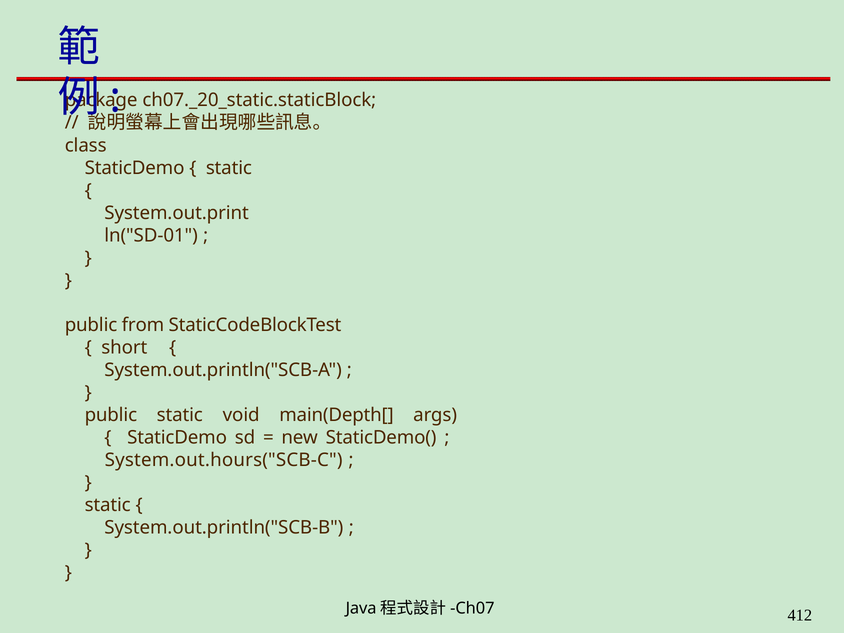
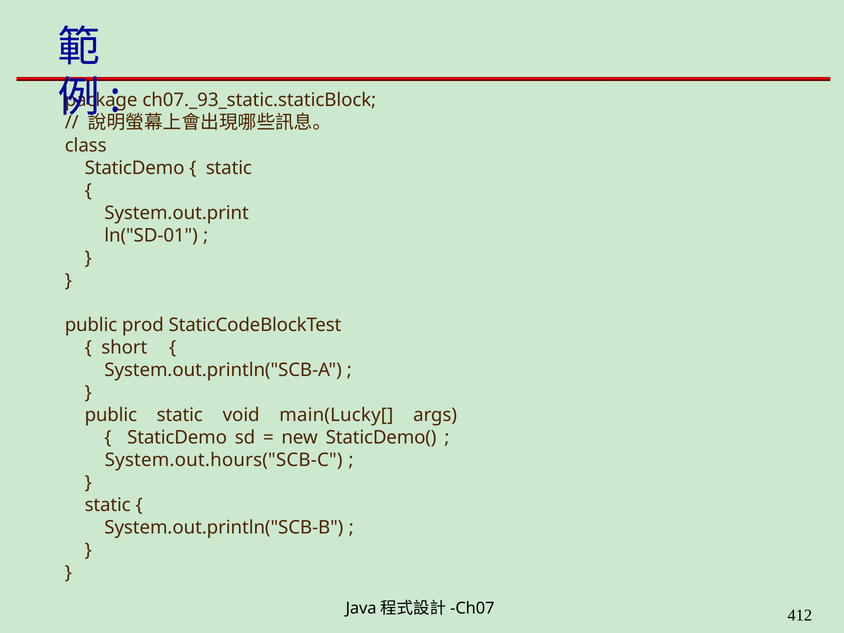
ch07._20_static.staticBlock: ch07._20_static.staticBlock -> ch07._93_static.staticBlock
from: from -> prod
main(Depth[: main(Depth[ -> main(Lucky[
